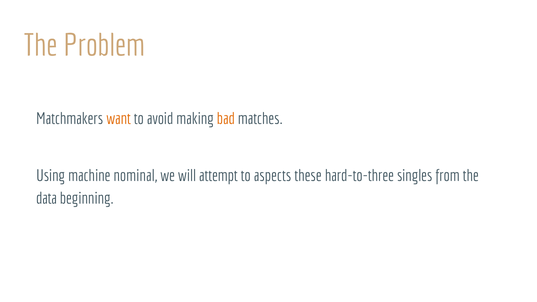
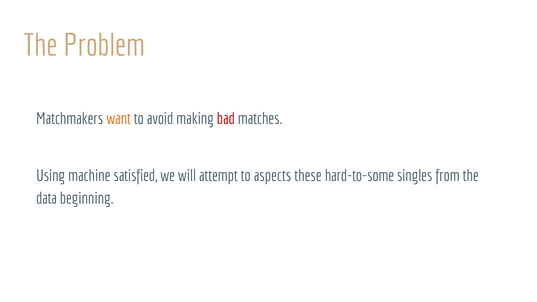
bad colour: orange -> red
nominal: nominal -> satisfied
hard-to-three: hard-to-three -> hard-to-some
